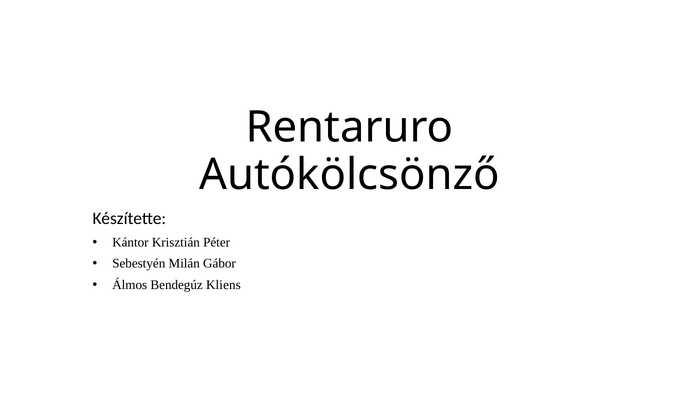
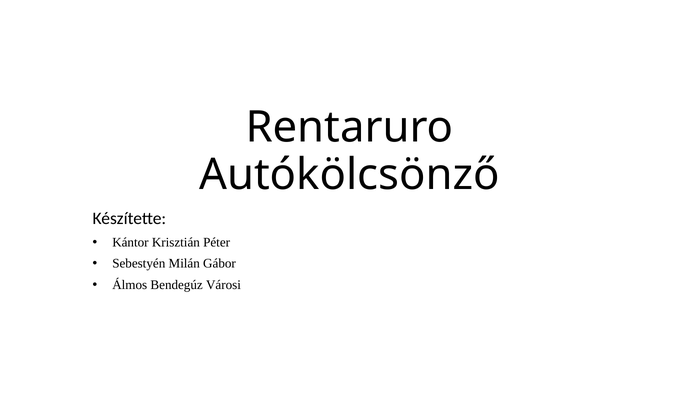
Kliens: Kliens -> Városi
